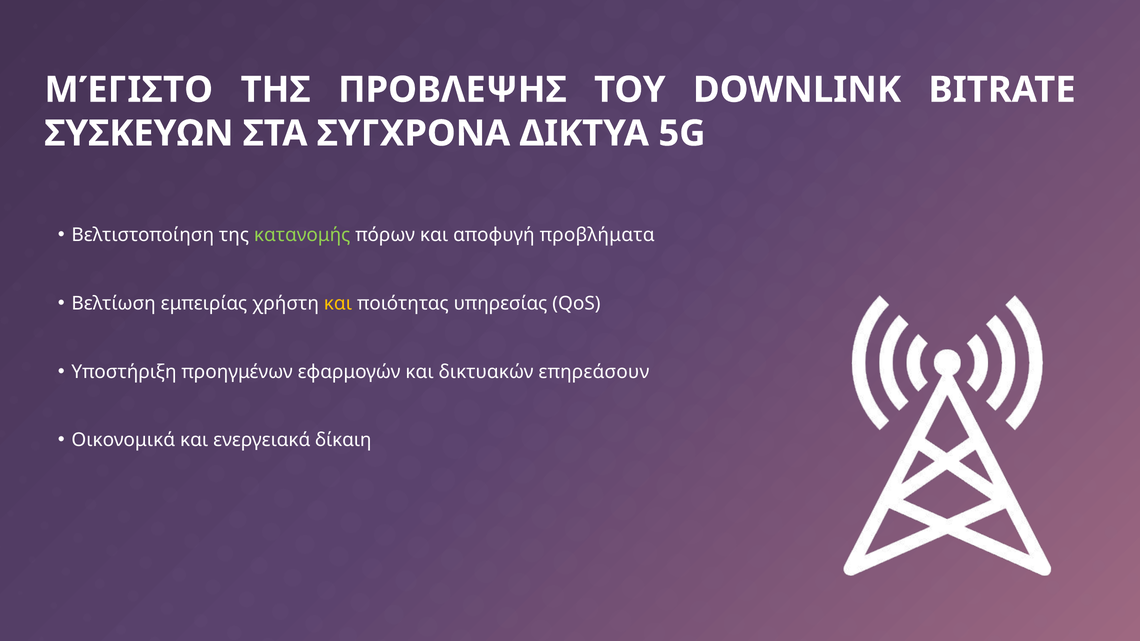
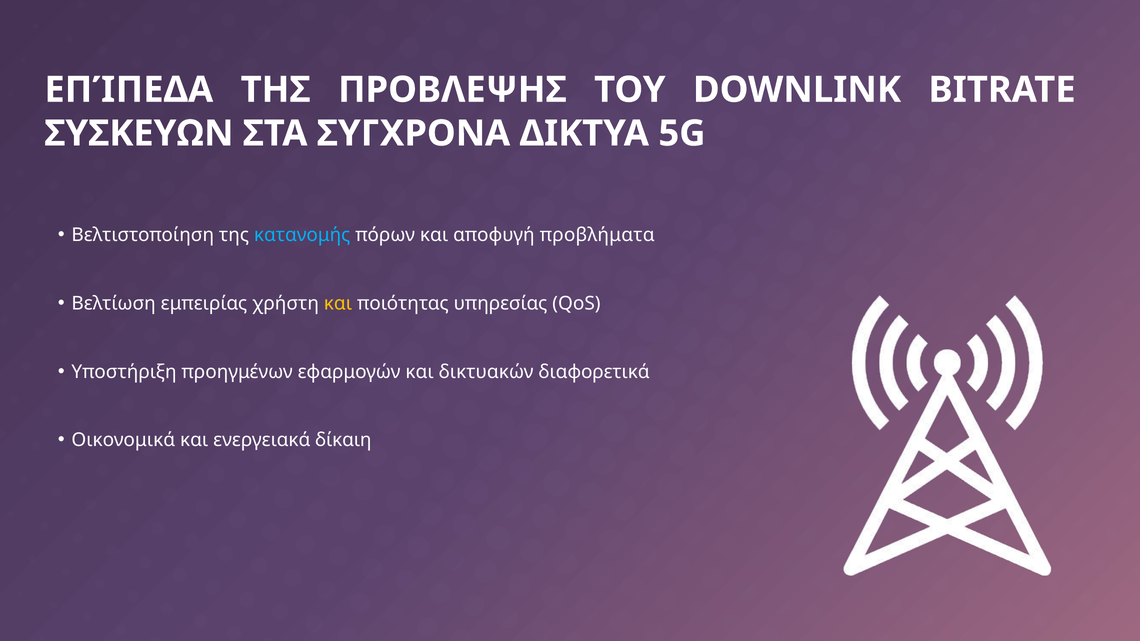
ΜΈΓΙΣΤΟ: ΜΈΓΙΣΤΟ -> ΕΠΊΠΕΔΑ
κατανομής colour: light green -> light blue
επηρεάσουν: επηρεάσουν -> διαφορετικά
